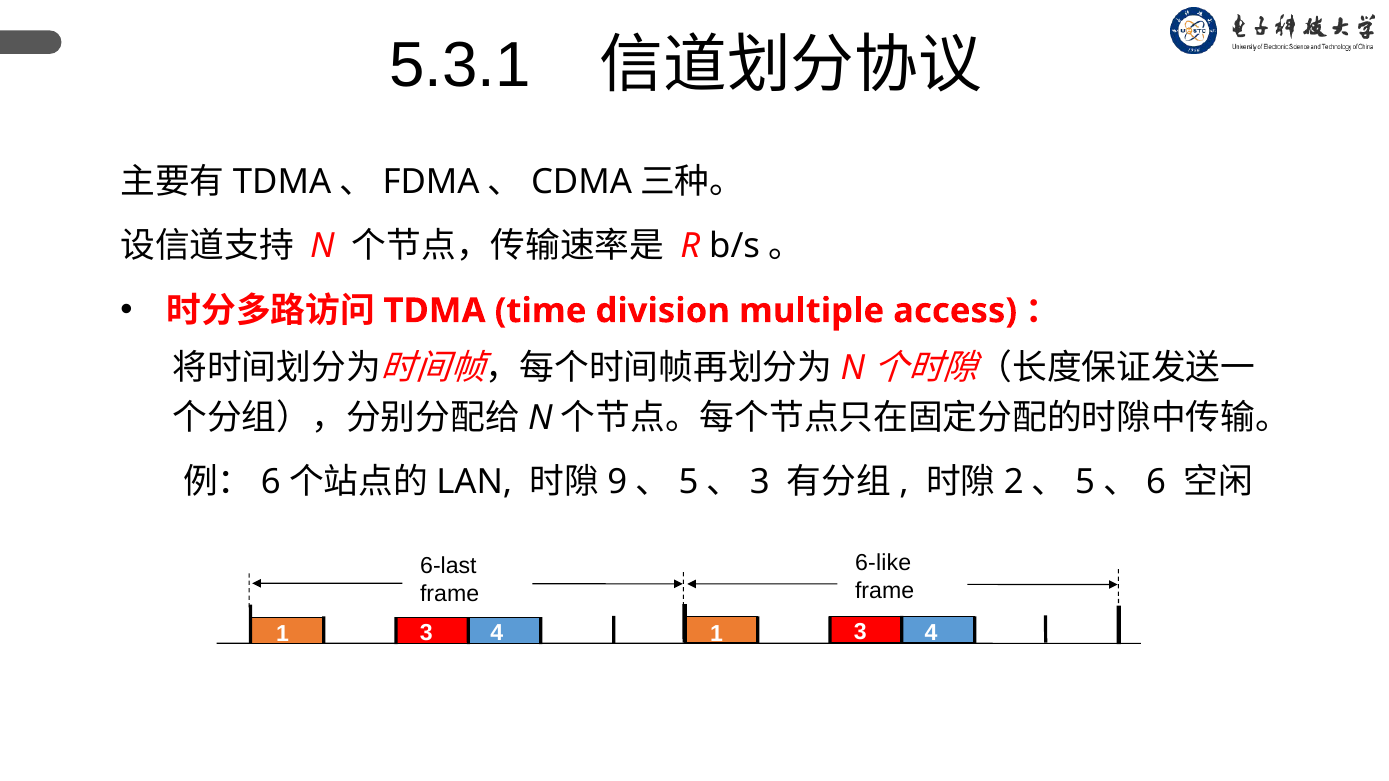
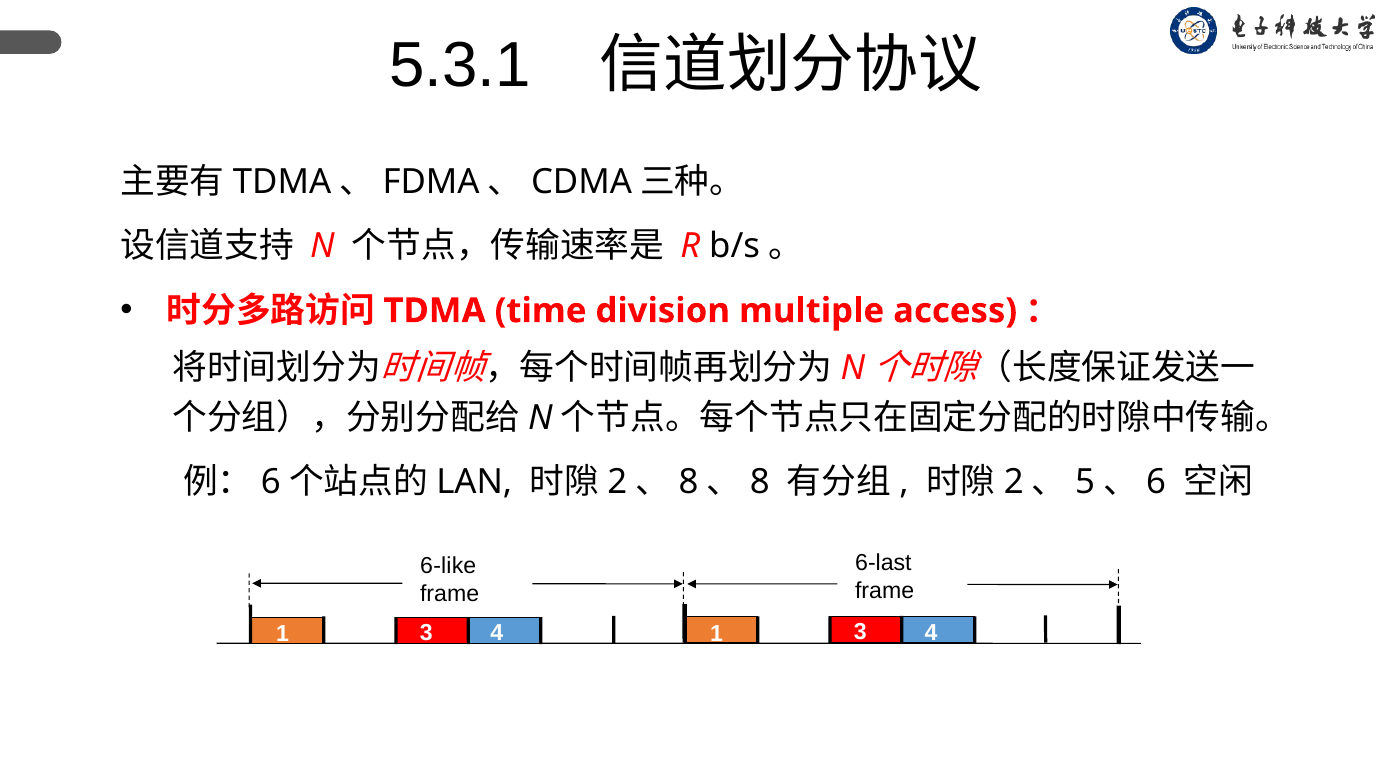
9 at (617, 483): 9 -> 2
5 at (689, 483): 5 -> 8
3 at (760, 483): 3 -> 8
6-like: 6-like -> 6-last
6-last: 6-last -> 6-like
